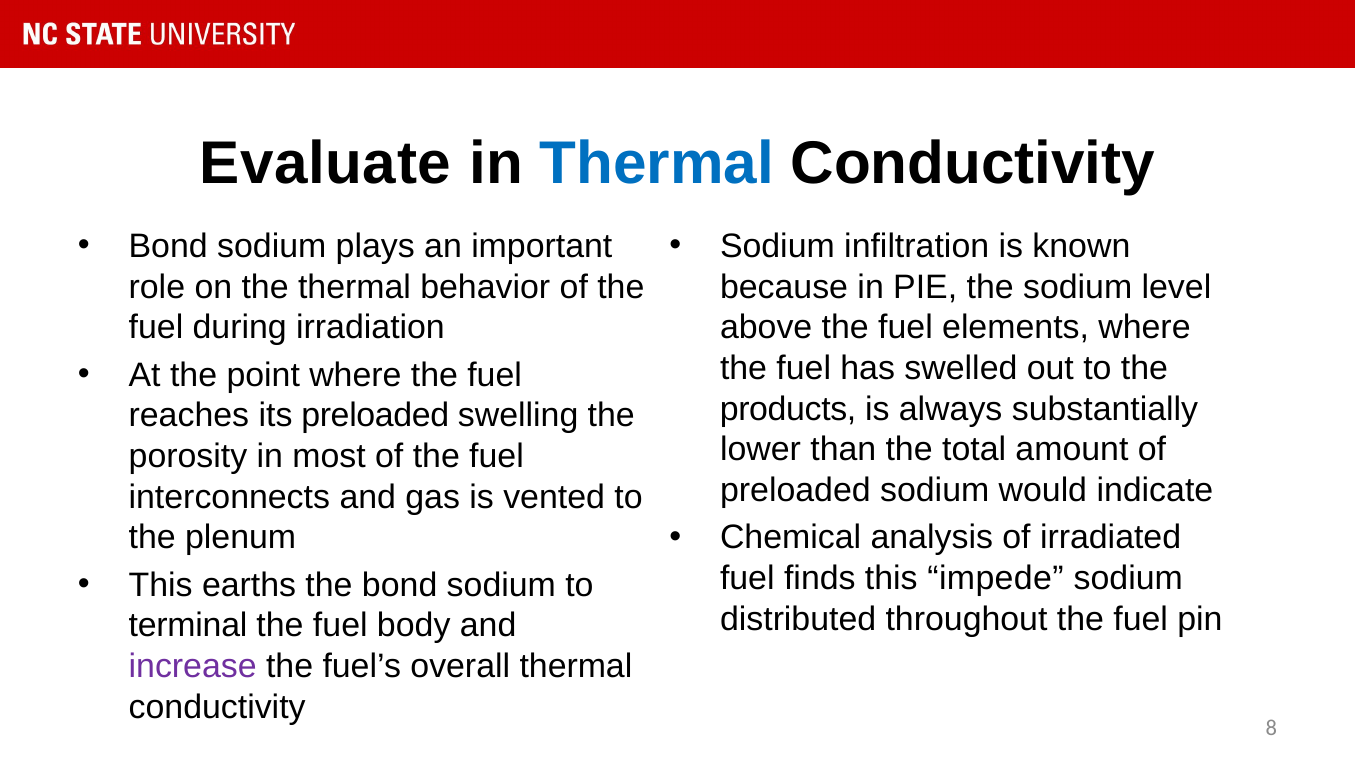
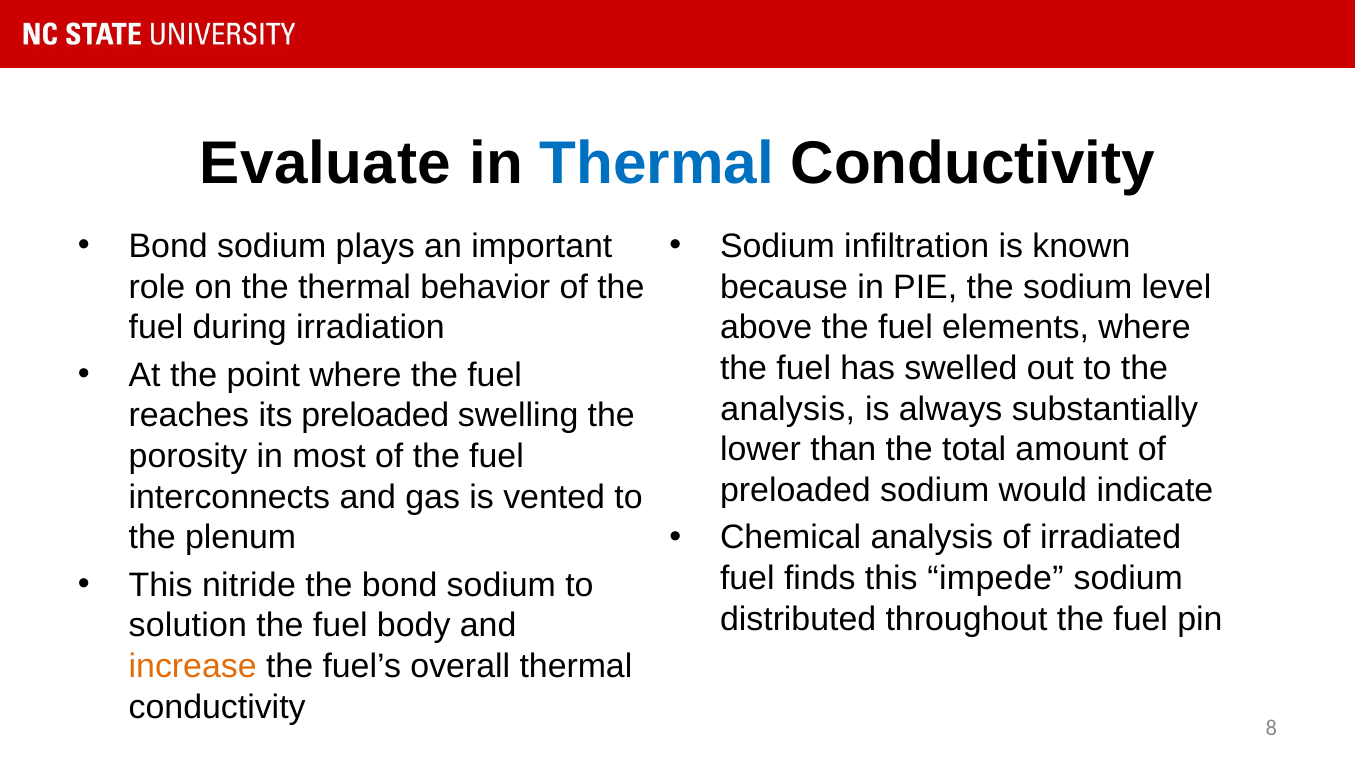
products at (788, 409): products -> analysis
earths: earths -> nitride
terminal: terminal -> solution
increase colour: purple -> orange
